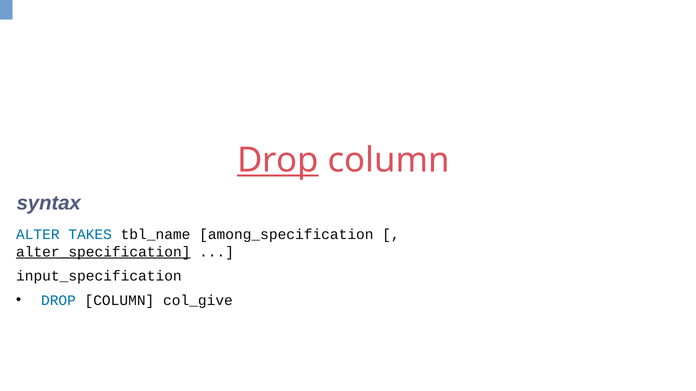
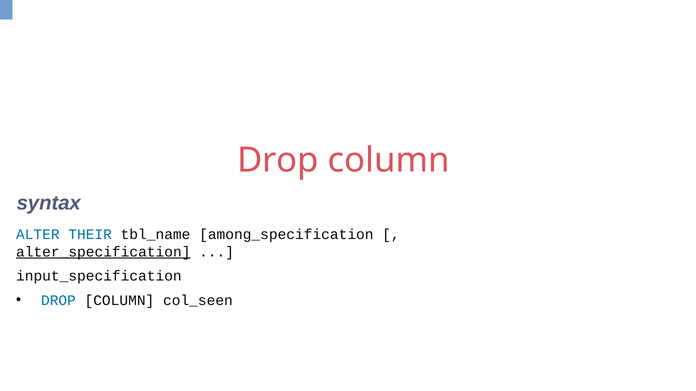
Drop at (278, 161) underline: present -> none
TAKES: TAKES -> THEIR
col_give: col_give -> col_seen
